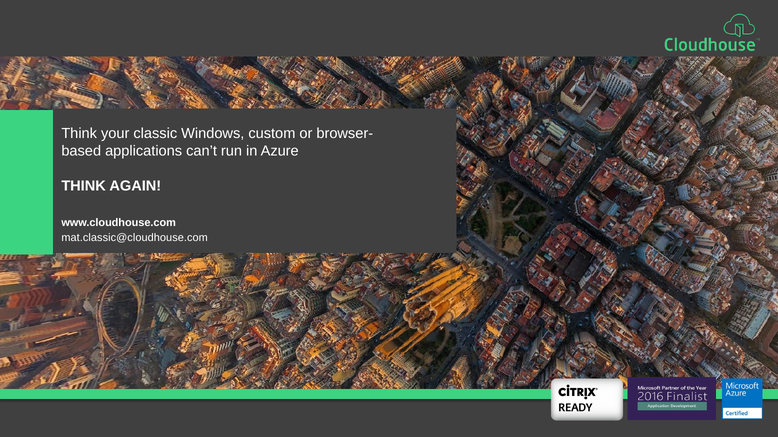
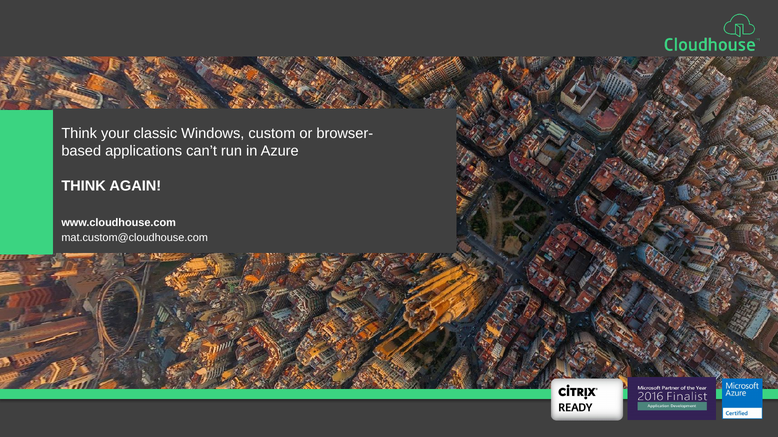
mat.classic@cloudhouse.com: mat.classic@cloudhouse.com -> mat.custom@cloudhouse.com
